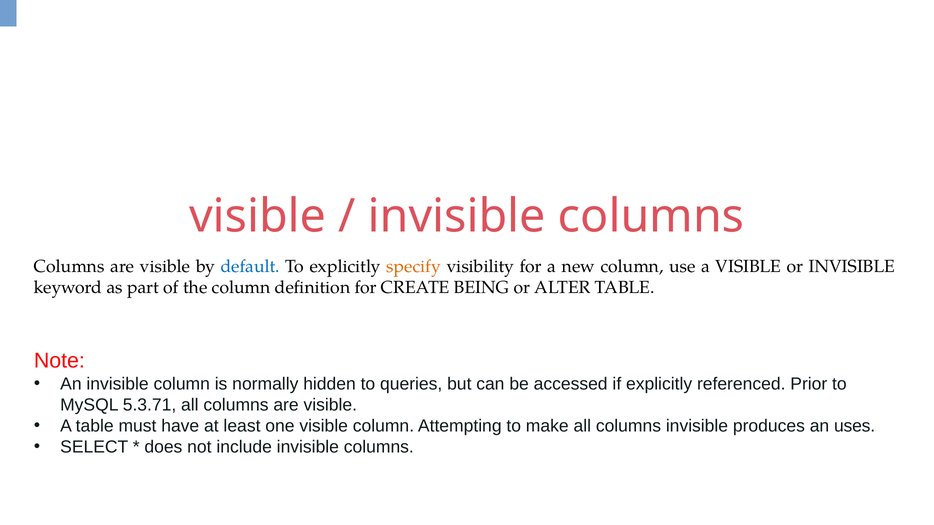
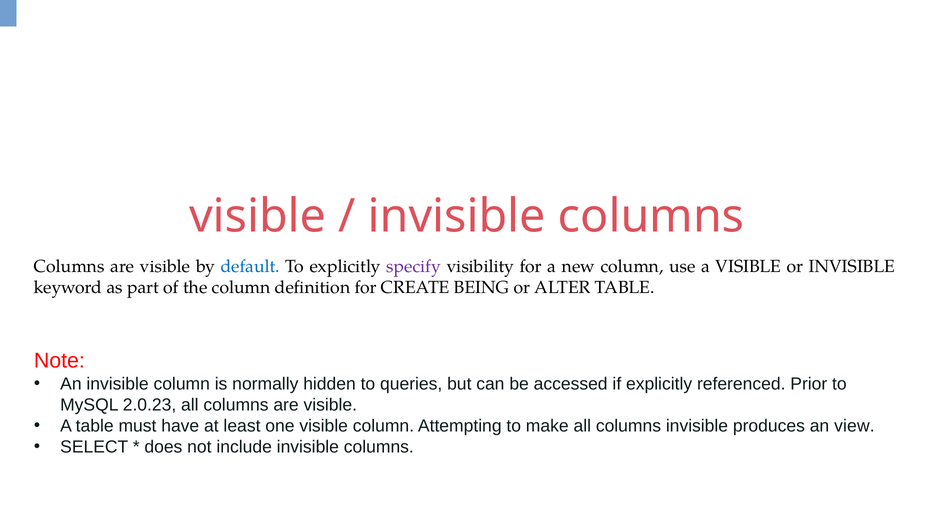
specify colour: orange -> purple
5.3.71: 5.3.71 -> 2.0.23
uses: uses -> view
